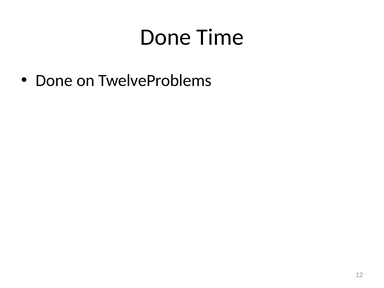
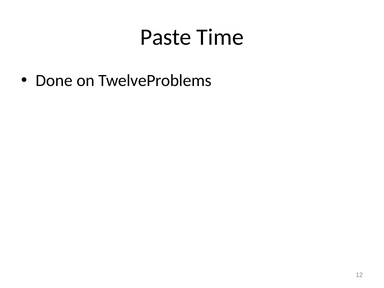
Done at (166, 37): Done -> Paste
